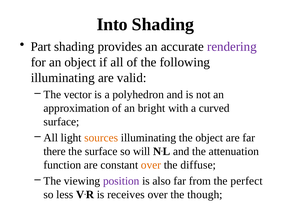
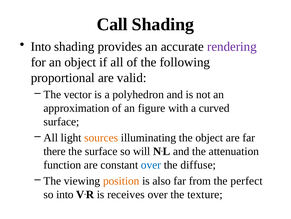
Into: Into -> Call
Part at (41, 46): Part -> Into
illuminating at (63, 78): illuminating -> proportional
bright: bright -> figure
over at (151, 164) colour: orange -> blue
position colour: purple -> orange
so less: less -> into
though: though -> texture
